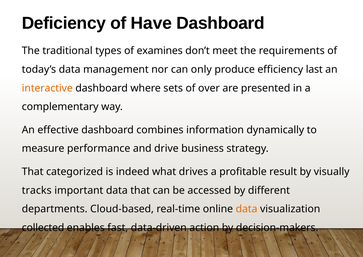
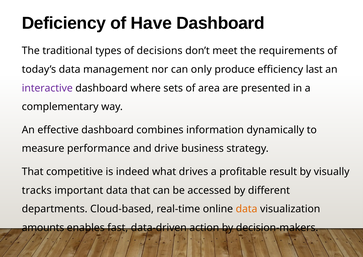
examines: examines -> decisions
interactive colour: orange -> purple
over: over -> area
categorized: categorized -> competitive
collected: collected -> amounts
